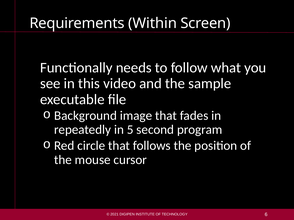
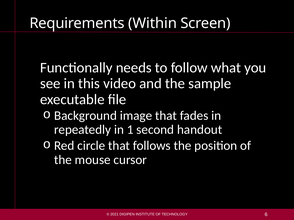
5: 5 -> 1
program: program -> handout
